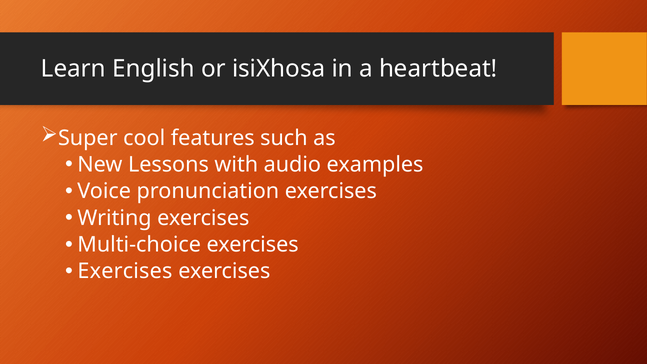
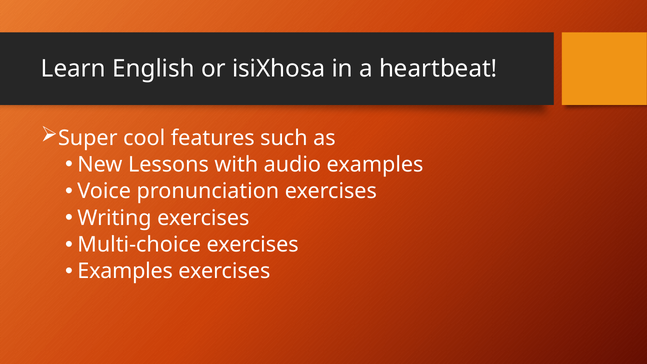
Exercises at (125, 271): Exercises -> Examples
